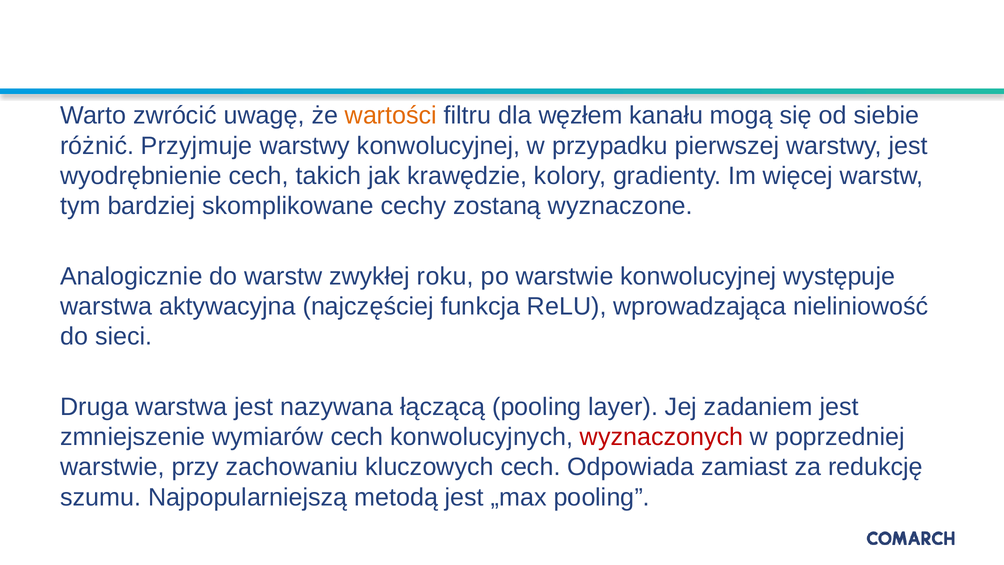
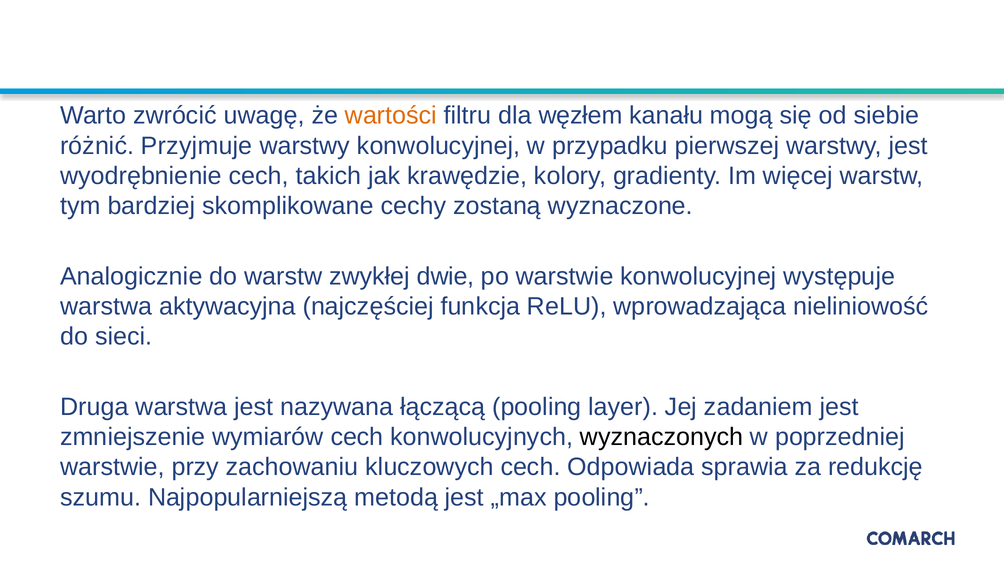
roku: roku -> dwie
wyznaczonych colour: red -> black
zamiast: zamiast -> sprawia
